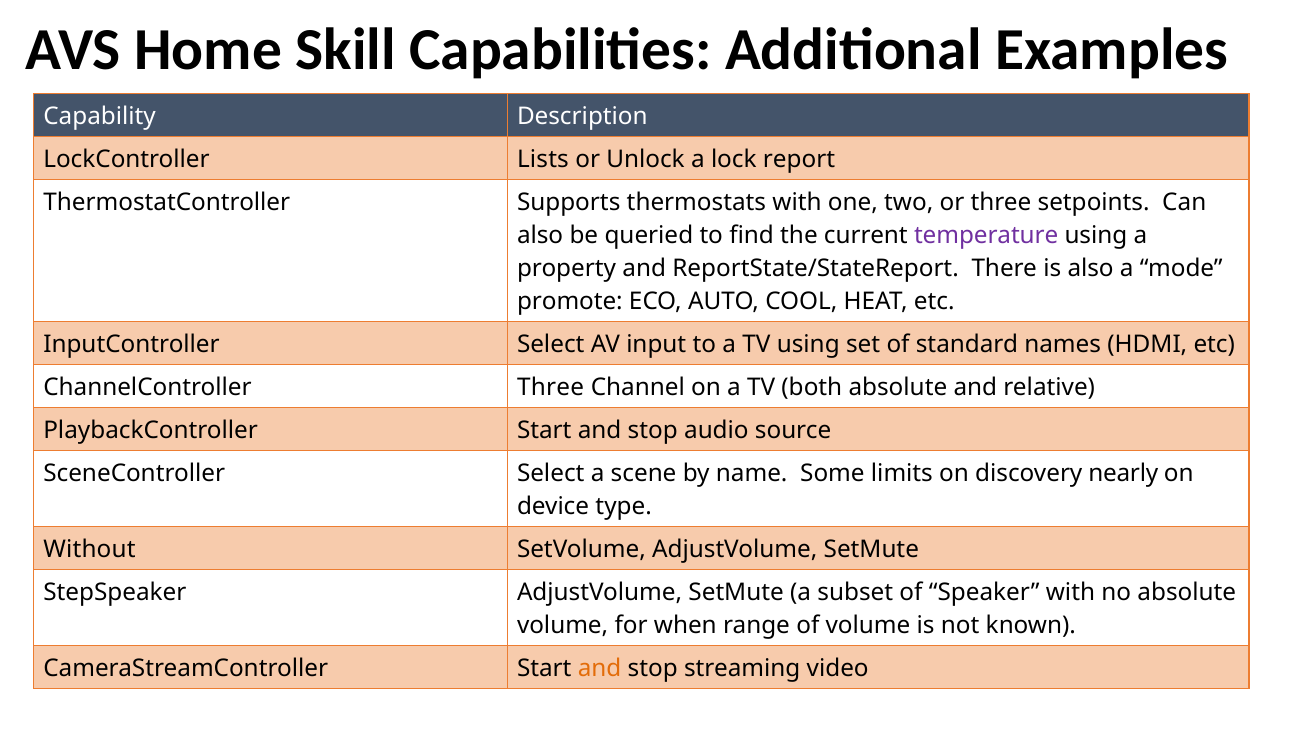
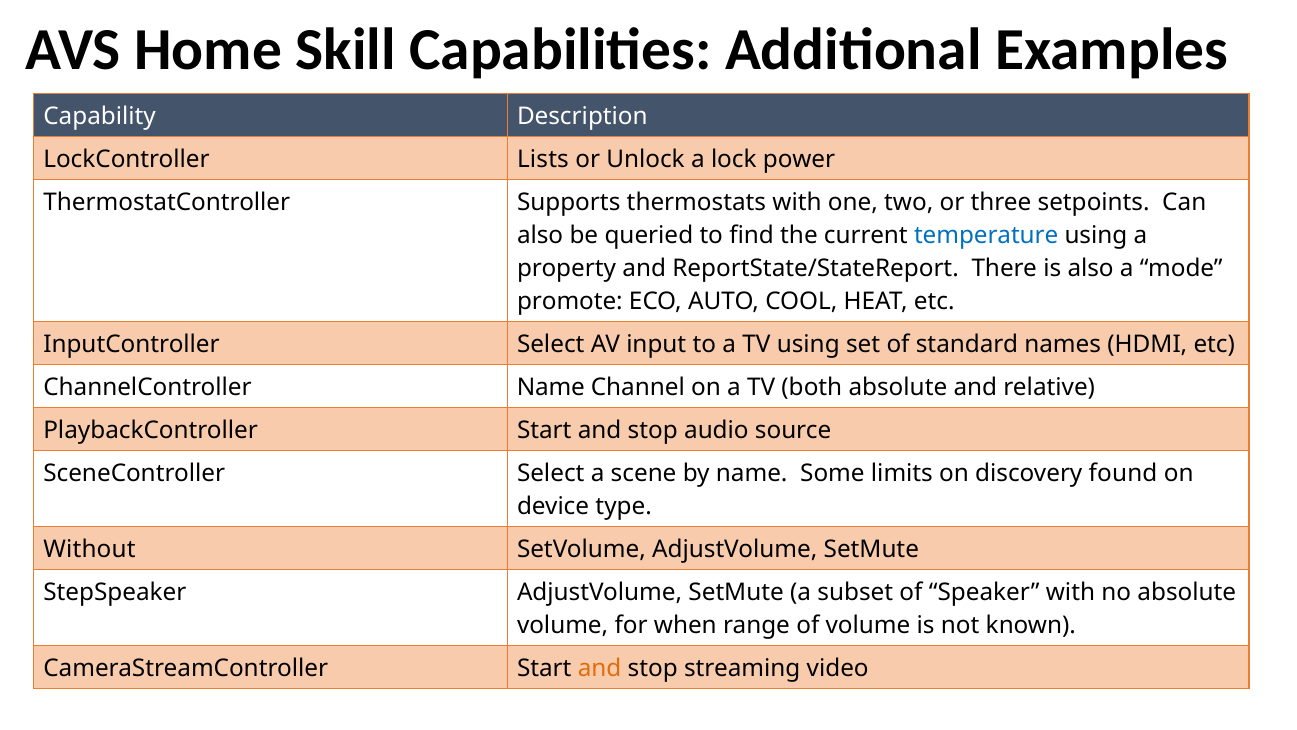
report: report -> power
temperature colour: purple -> blue
ChannelController Three: Three -> Name
nearly: nearly -> found
